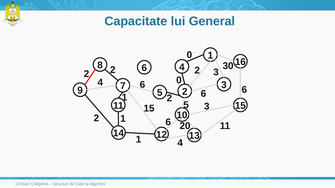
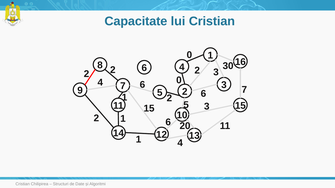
lui General: General -> Cristian
6 at (244, 90): 6 -> 7
